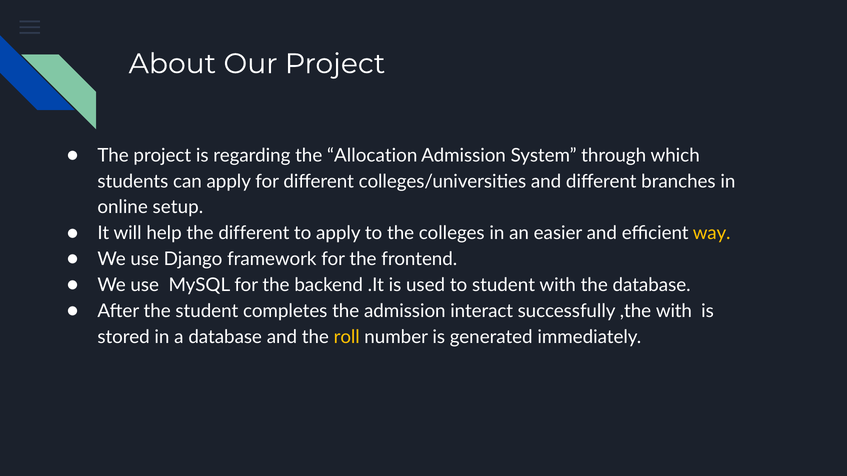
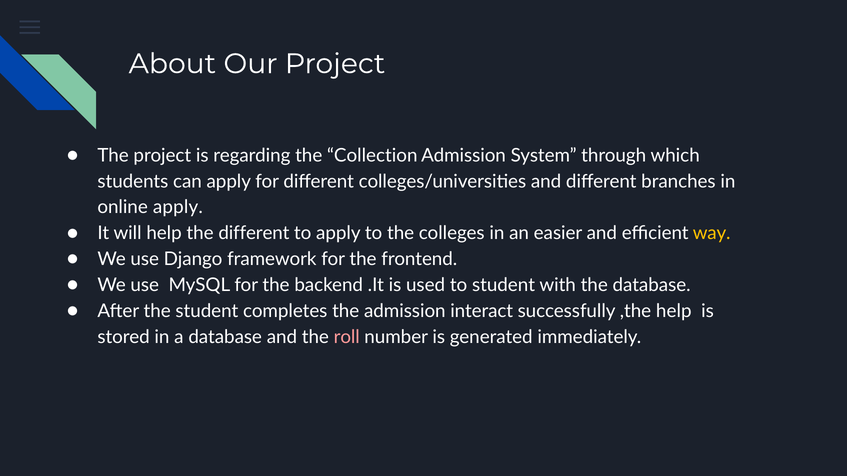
Allocation: Allocation -> Collection
online setup: setup -> apply
,the with: with -> help
roll colour: yellow -> pink
